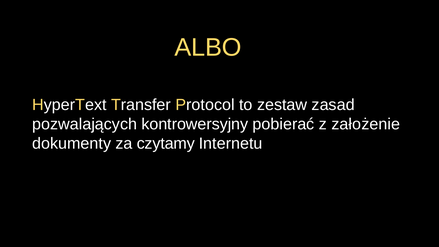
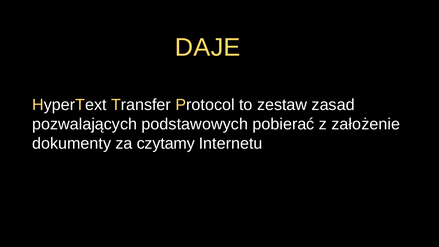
ALBO: ALBO -> DAJE
kontrowersyjny: kontrowersyjny -> podstawowych
